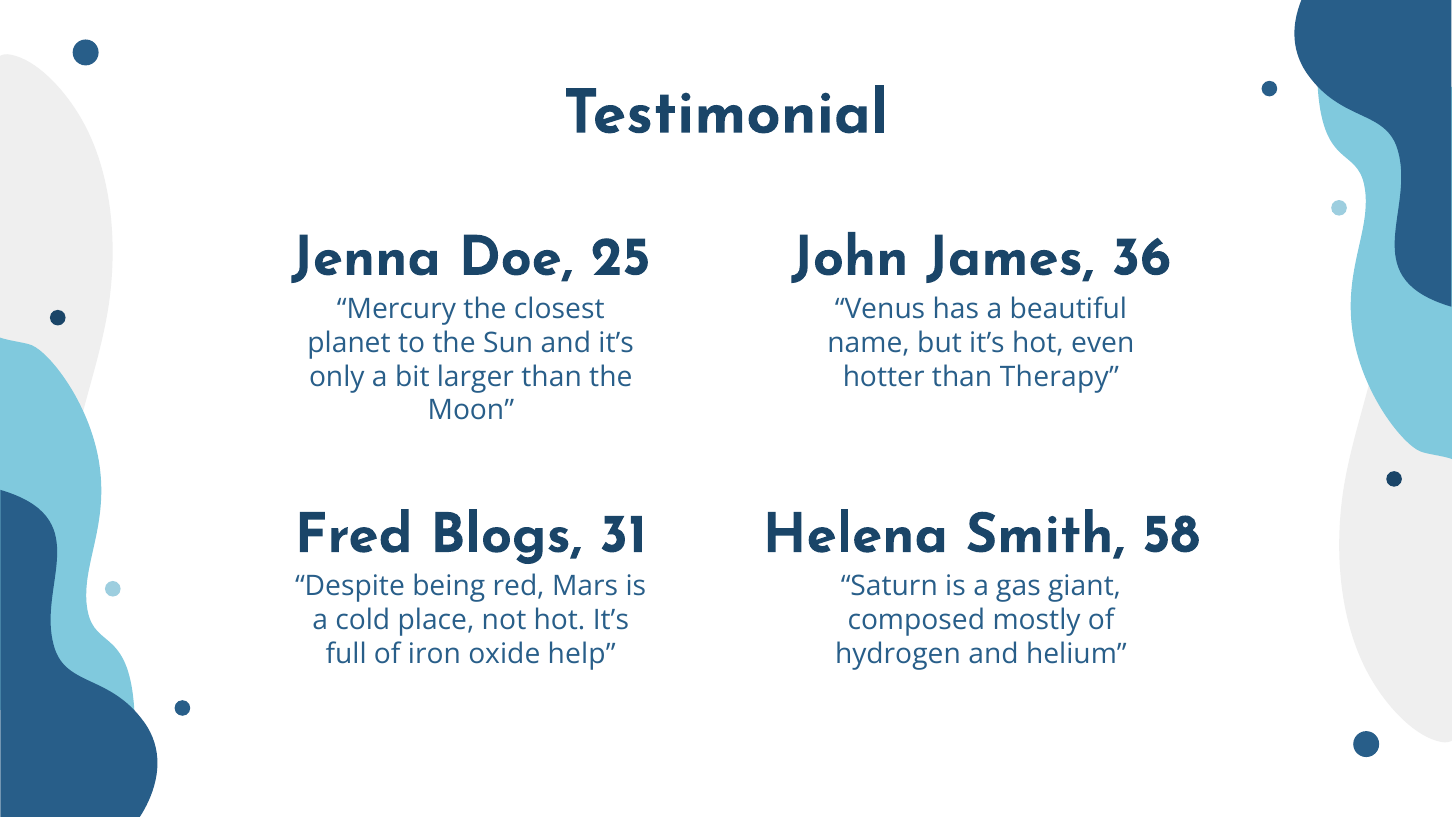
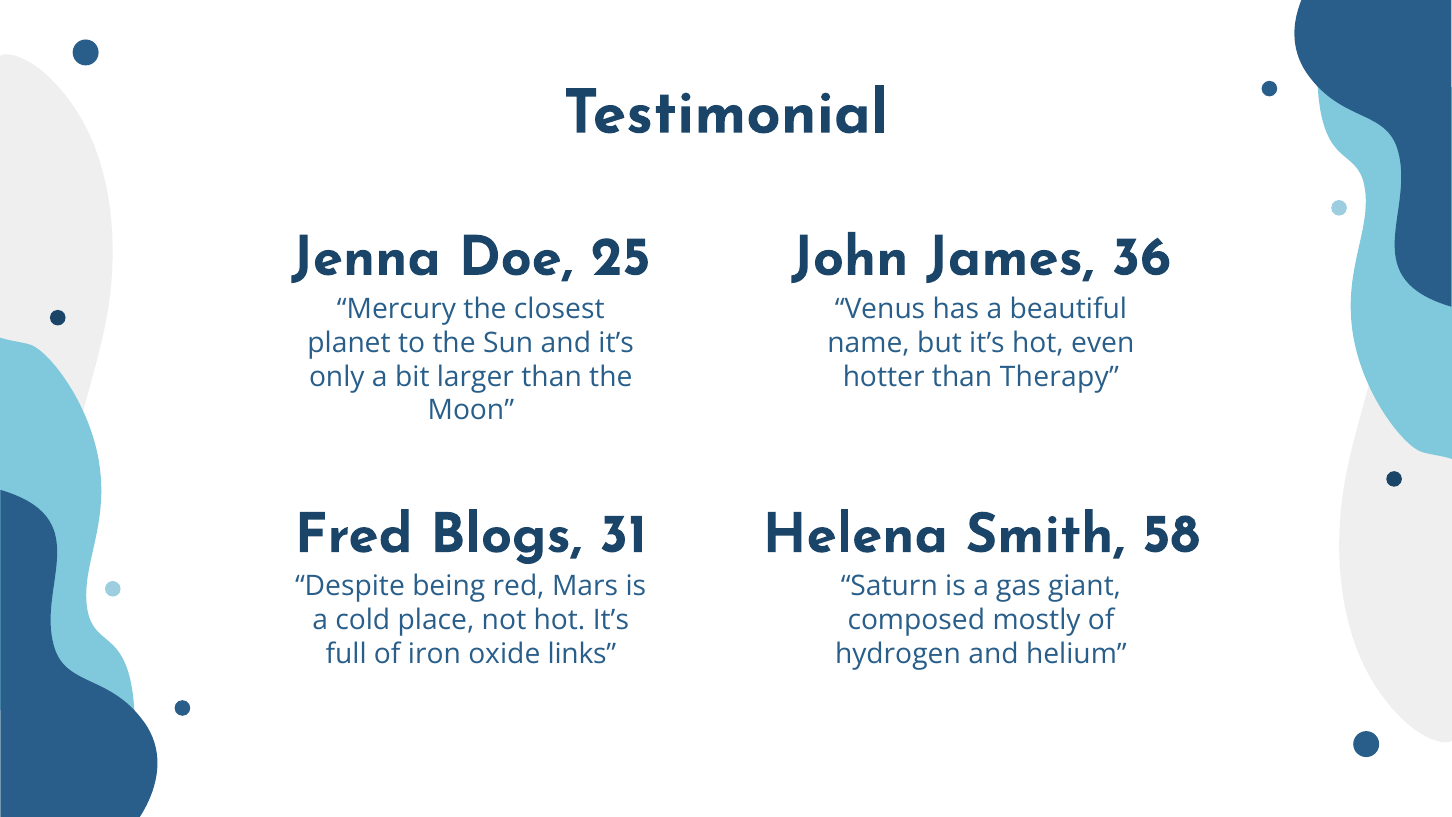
help: help -> links
